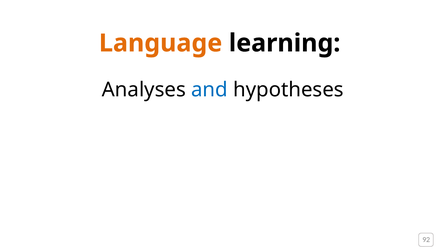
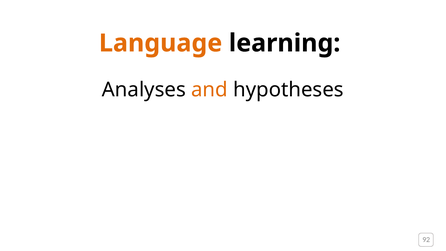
and colour: blue -> orange
